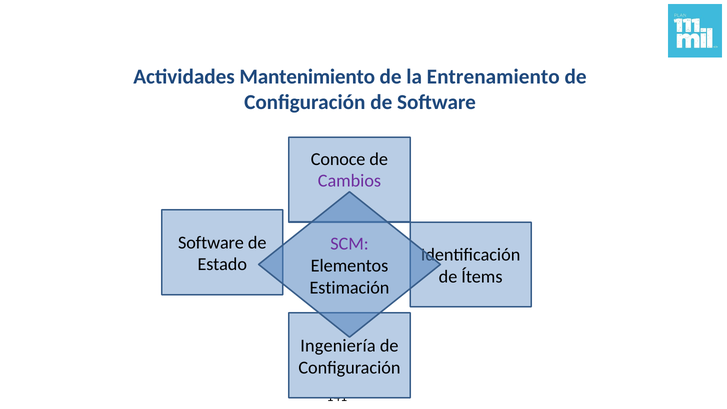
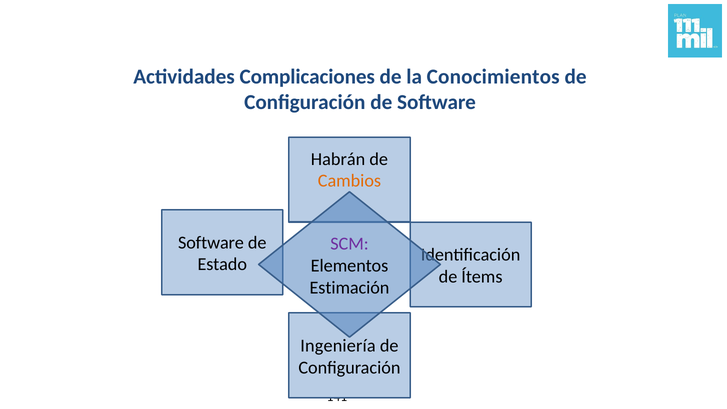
Mantenimiento: Mantenimiento -> Complicaciones
Entrenamiento: Entrenamiento -> Conocimientos
Conoce: Conoce -> Habrán
Cambios colour: purple -> orange
